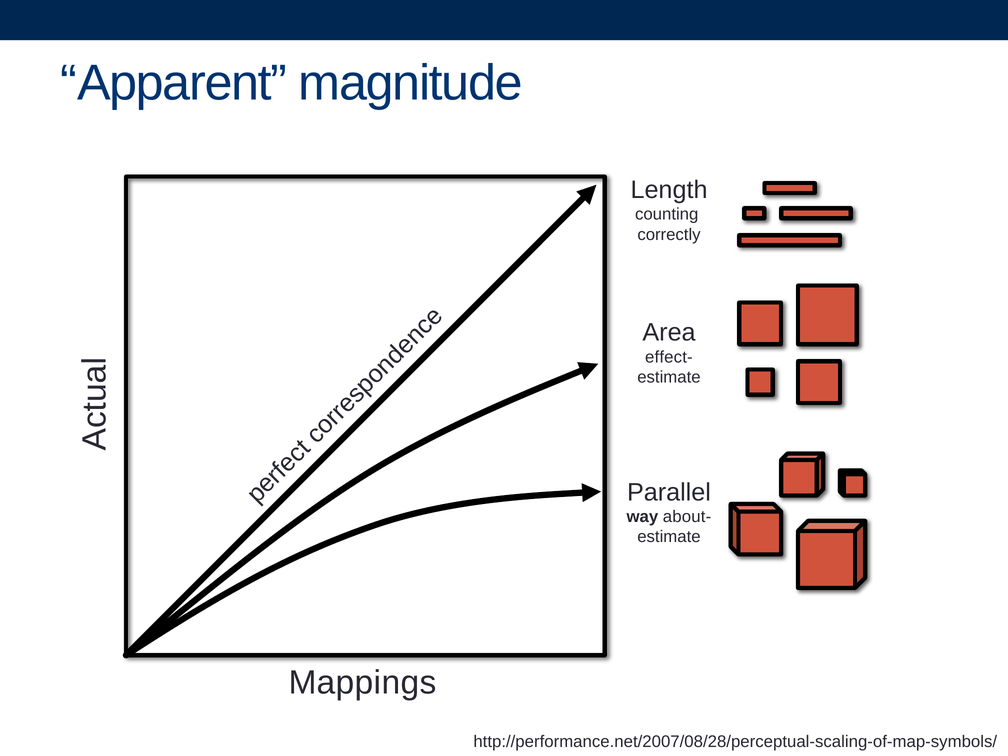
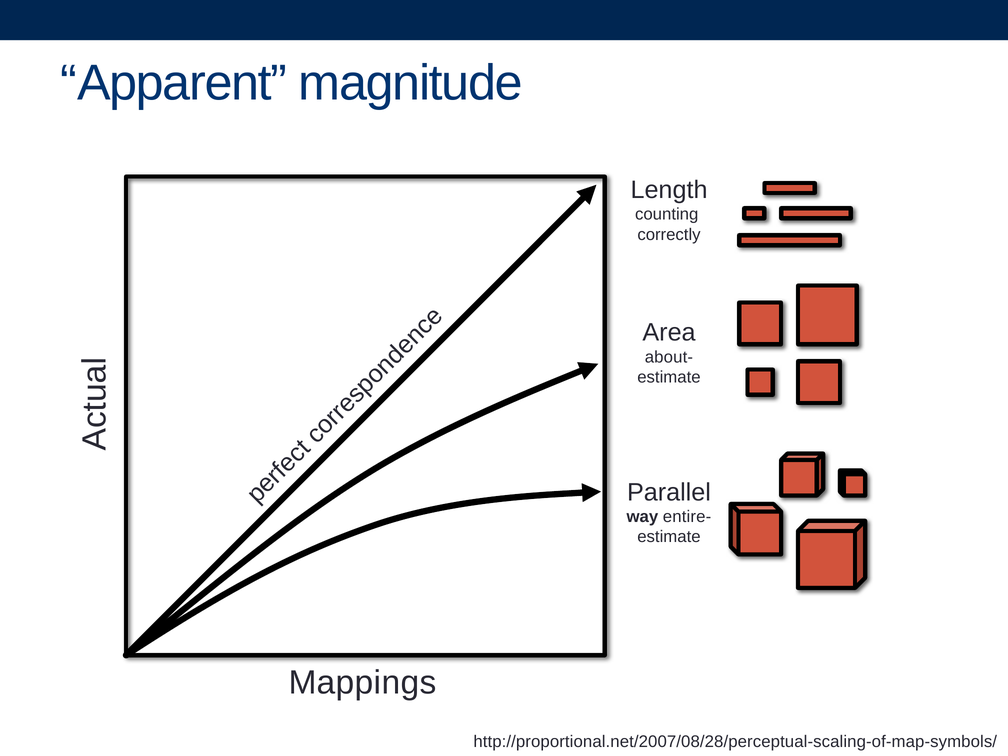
effect-: effect- -> about-
about-: about- -> entire-
http://performance.net/2007/08/28/perceptual-scaling-of-map-symbols/: http://performance.net/2007/08/28/perceptual-scaling-of-map-symbols/ -> http://proportional.net/2007/08/28/perceptual-scaling-of-map-symbols/
